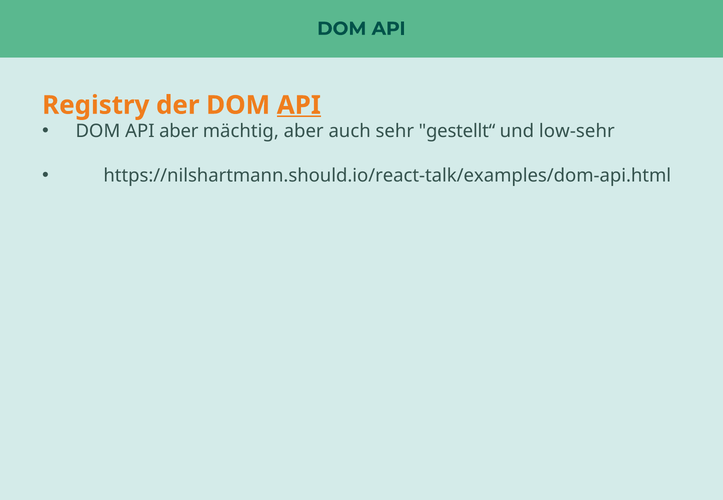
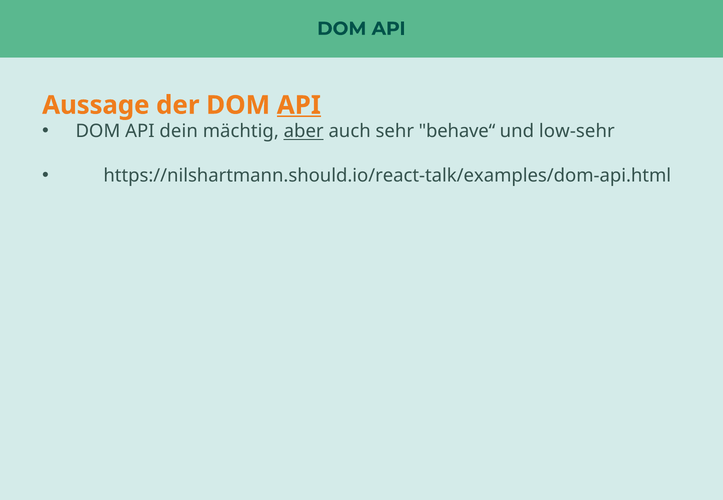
Registry: Registry -> Aussage
API aber: aber -> dein
aber at (304, 132) underline: none -> present
gestellt“: gestellt“ -> behave“
